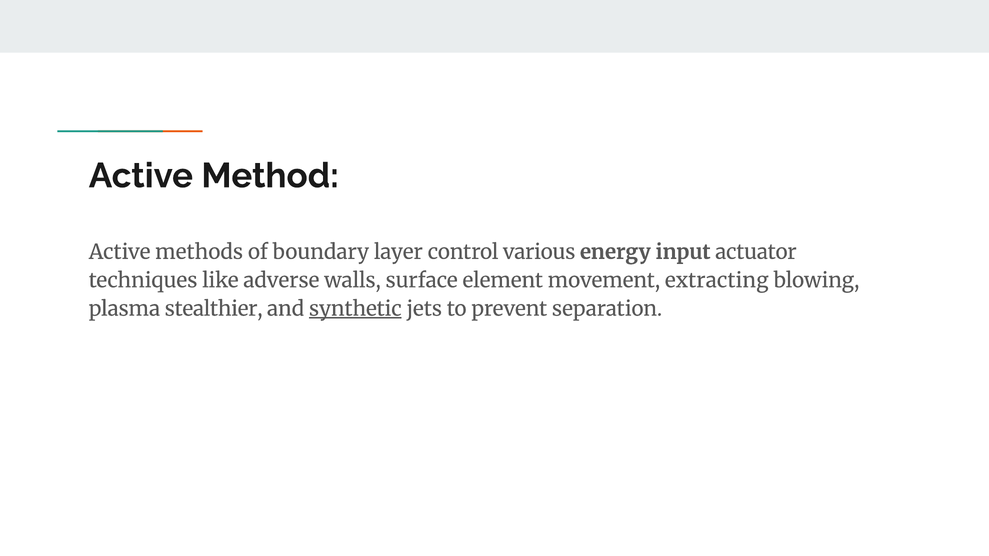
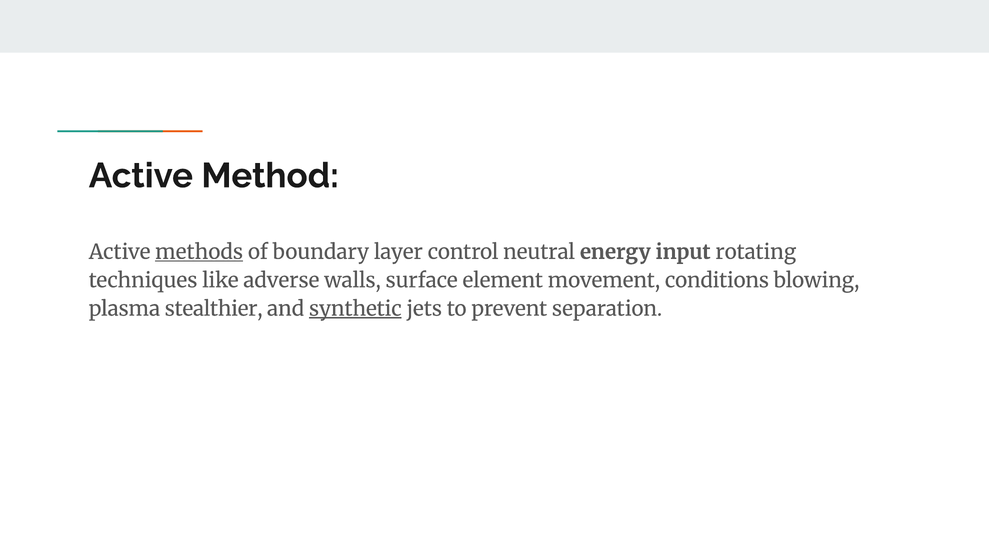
methods underline: none -> present
various: various -> neutral
actuator: actuator -> rotating
extracting: extracting -> conditions
